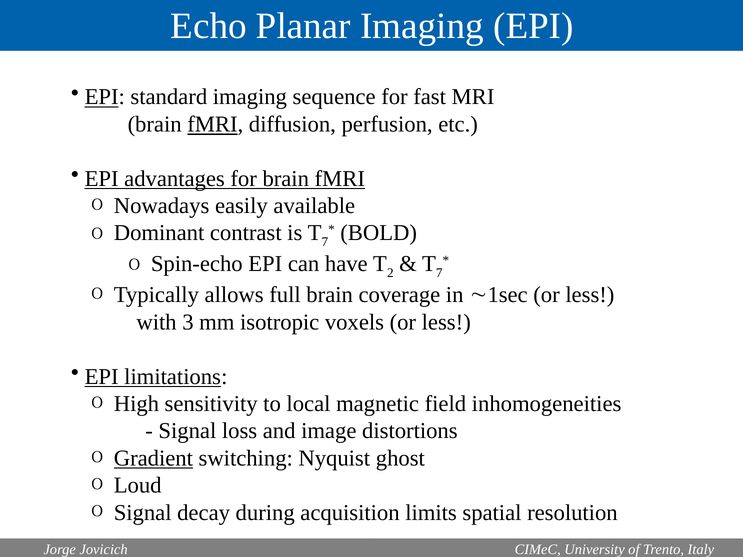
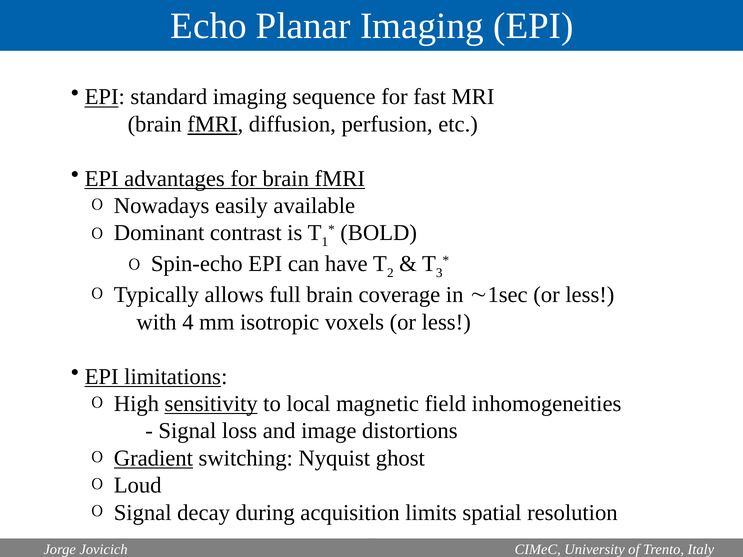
7 at (325, 242): 7 -> 1
7 at (439, 273): 7 -> 3
3: 3 -> 4
sensitivity underline: none -> present
